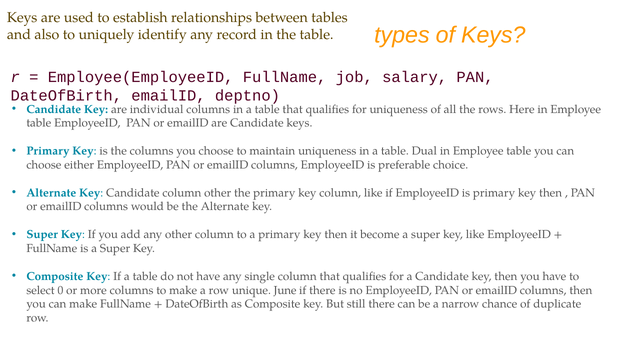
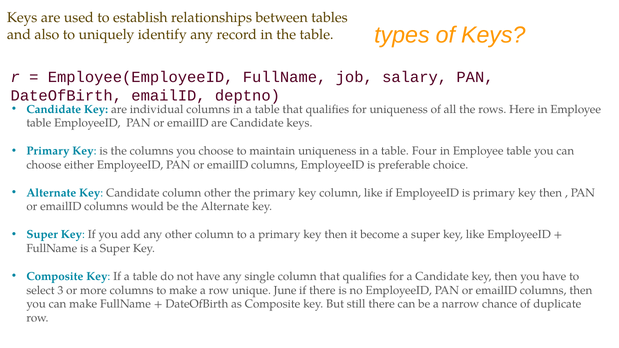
Dual: Dual -> Four
0: 0 -> 3
